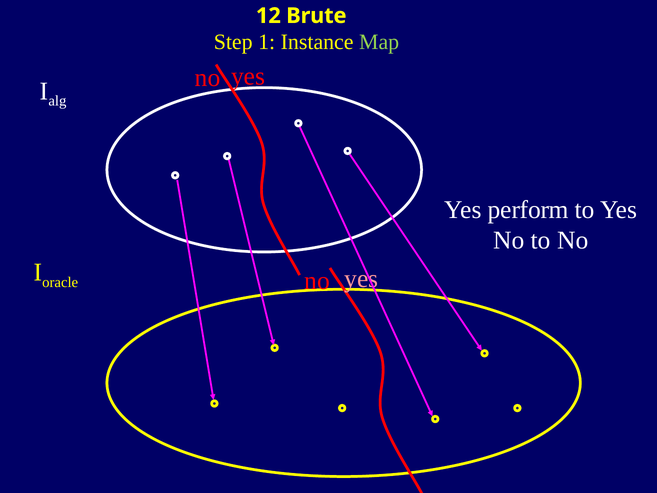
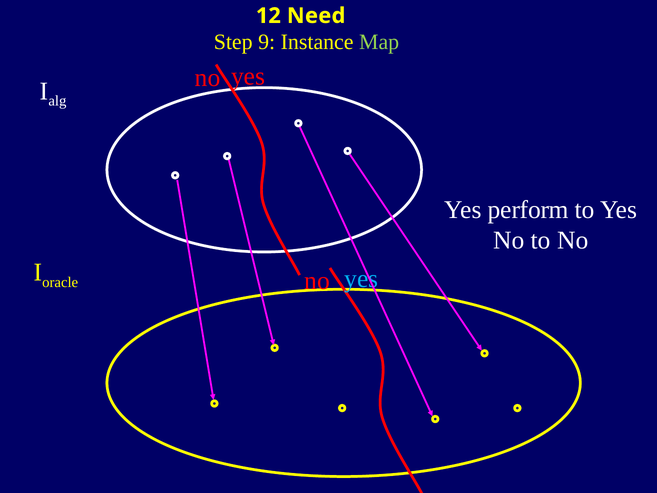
Brute: Brute -> Need
1: 1 -> 9
yes at (361, 279) colour: pink -> light blue
